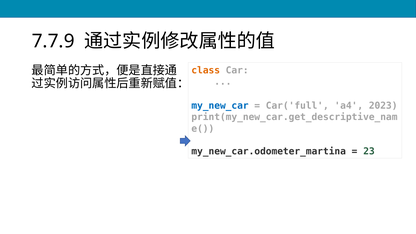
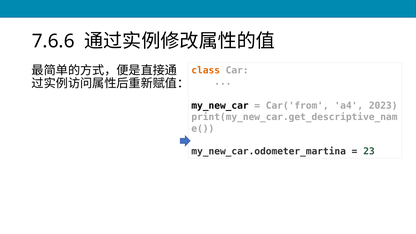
7.7.9: 7.7.9 -> 7.6.6
my_new_car colour: blue -> black
Car('full: Car('full -> Car('from
